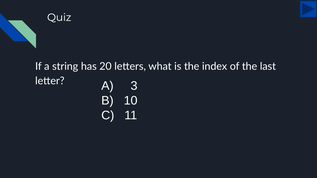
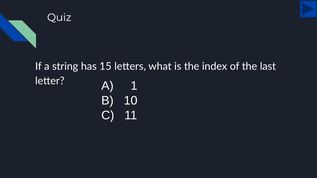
20: 20 -> 15
3: 3 -> 1
